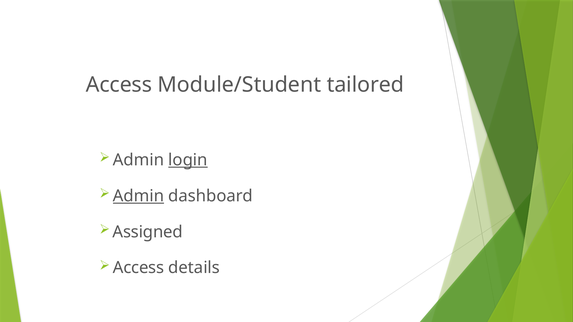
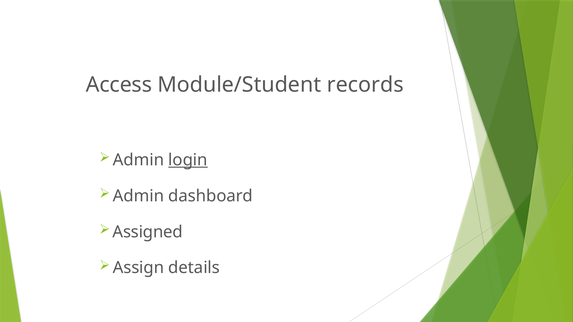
tailored: tailored -> records
Admin at (138, 196) underline: present -> none
Access at (139, 268): Access -> Assign
